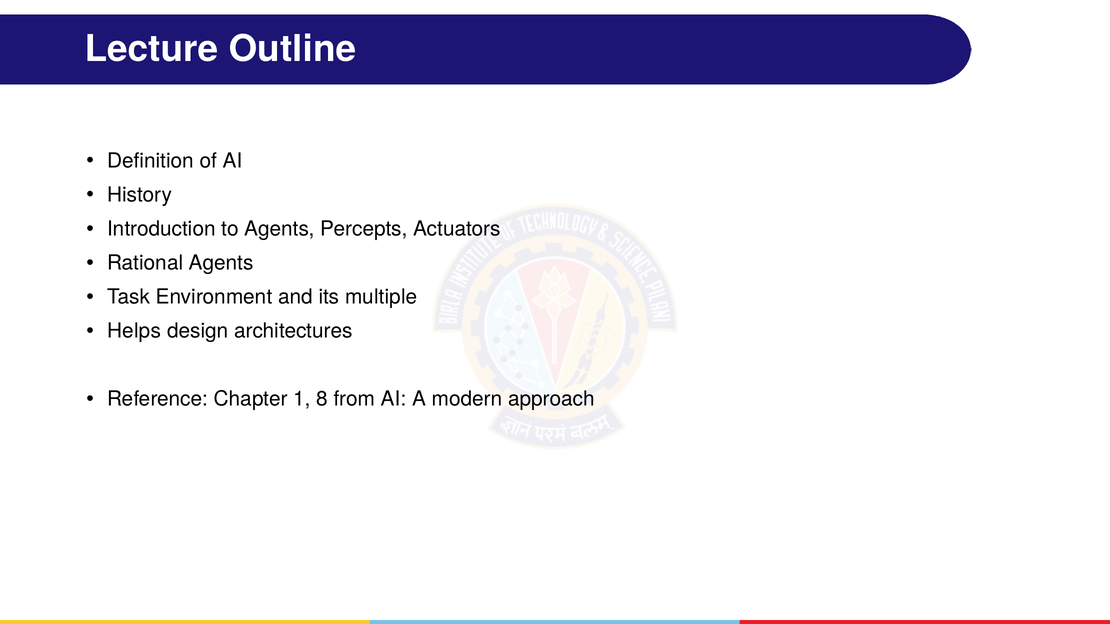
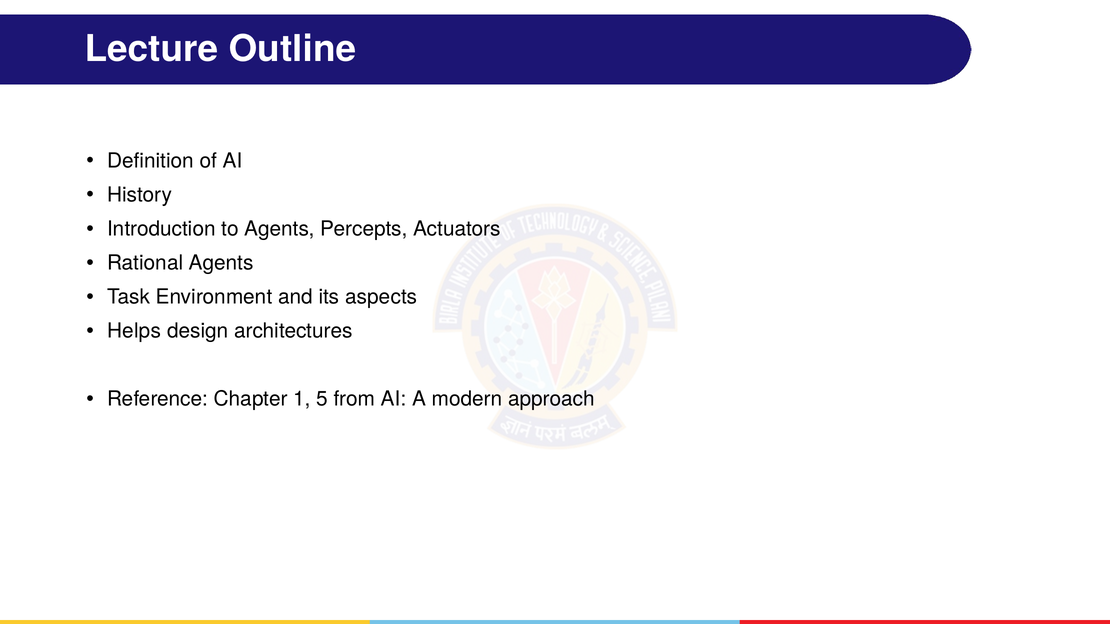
multiple: multiple -> aspects
8: 8 -> 5
